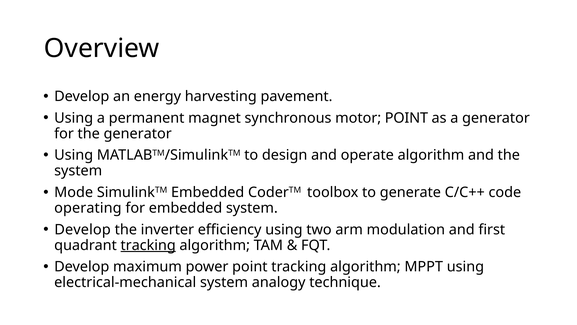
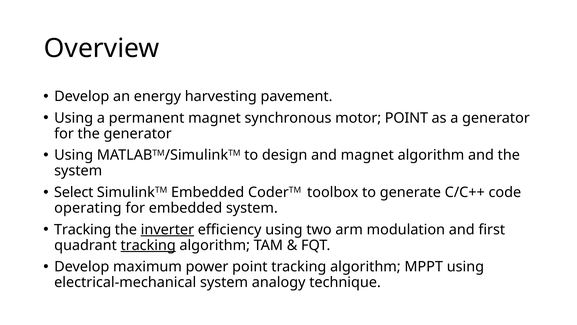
and operate: operate -> magnet
Mode: Mode -> Select
Develop at (83, 229): Develop -> Tracking
inverter underline: none -> present
